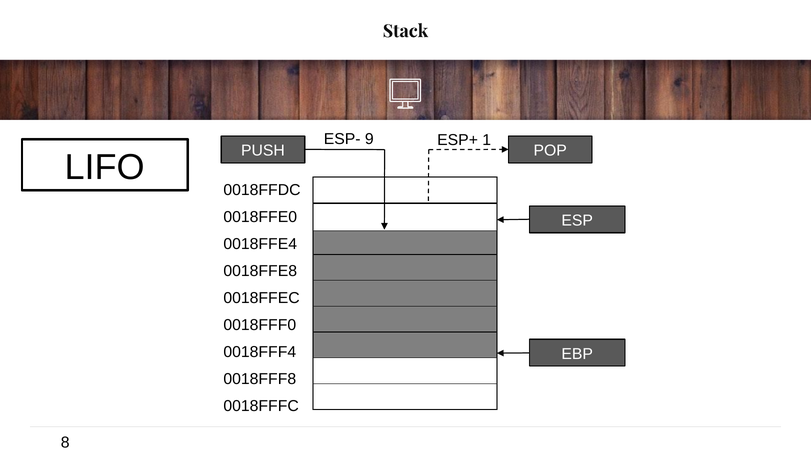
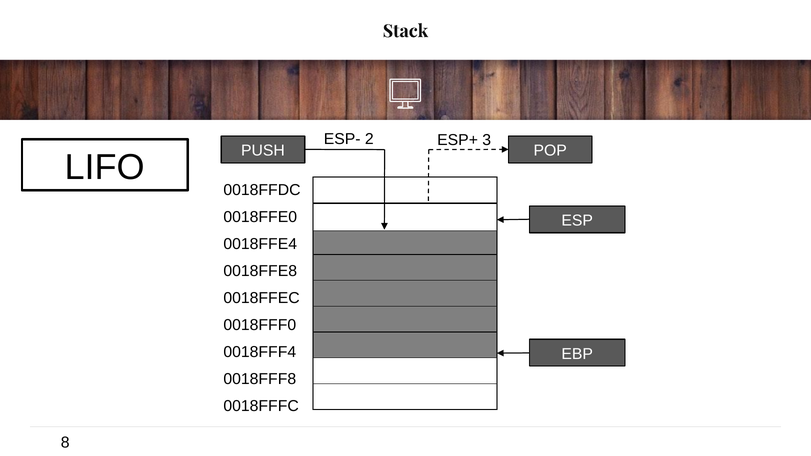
9: 9 -> 2
1: 1 -> 3
